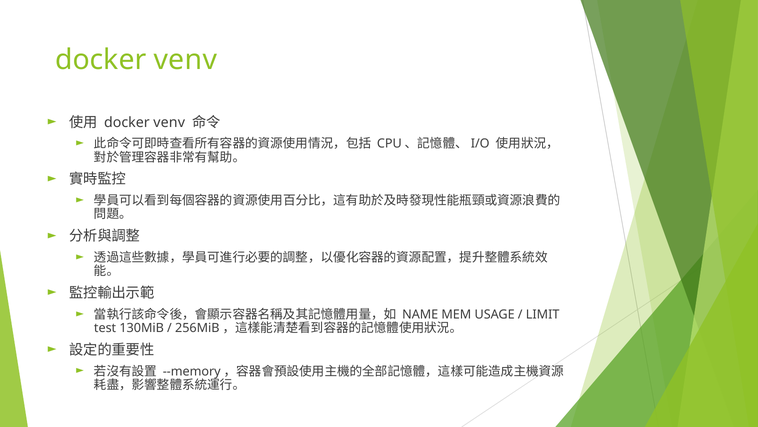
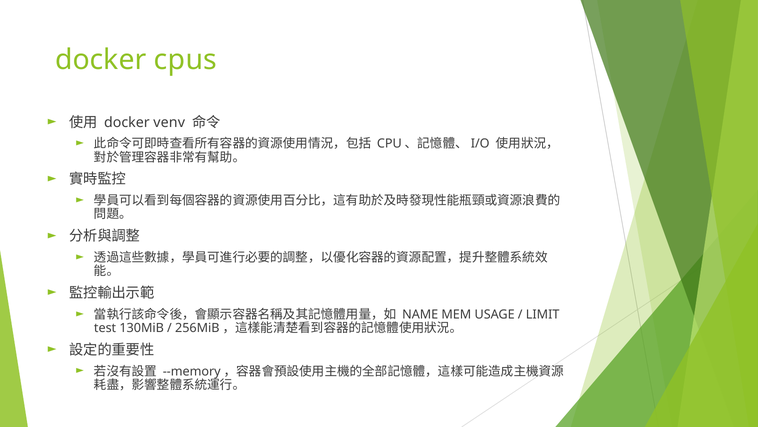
venv at (185, 60): venv -> cpus
